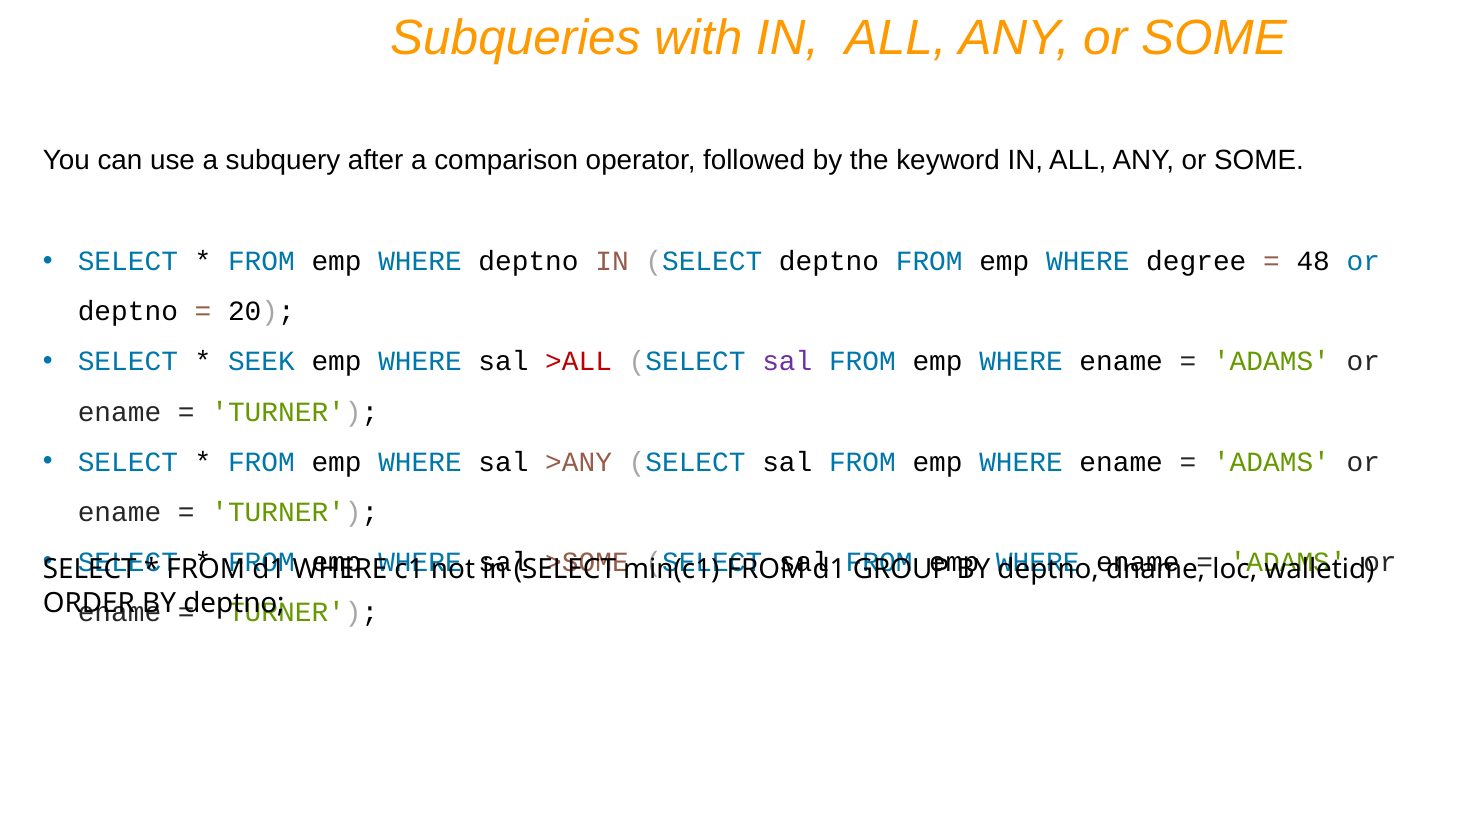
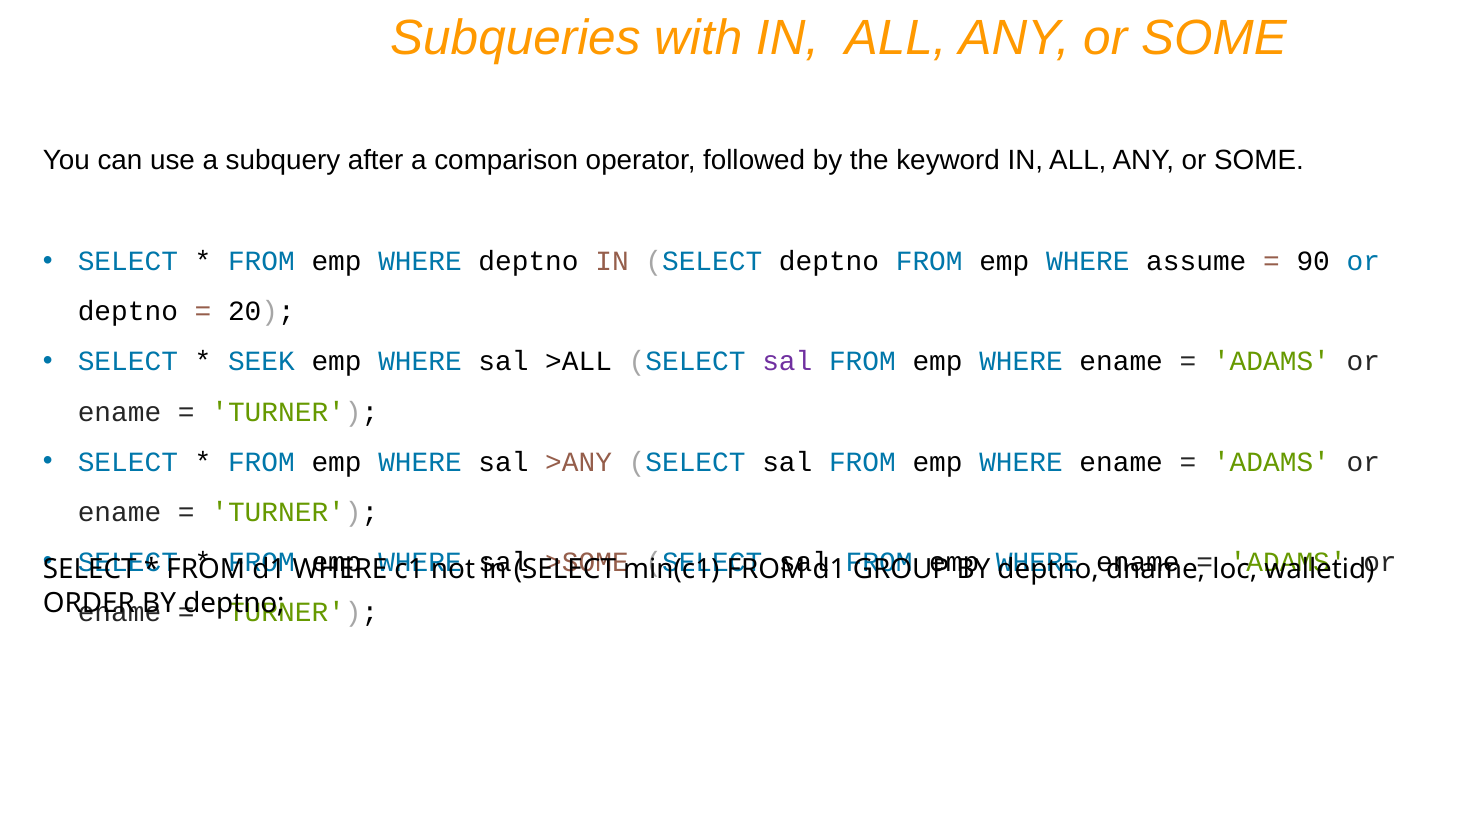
degree: degree -> assume
48: 48 -> 90
>ALL colour: red -> black
